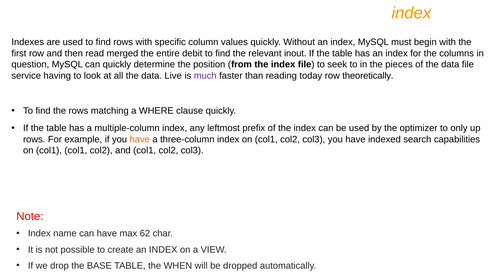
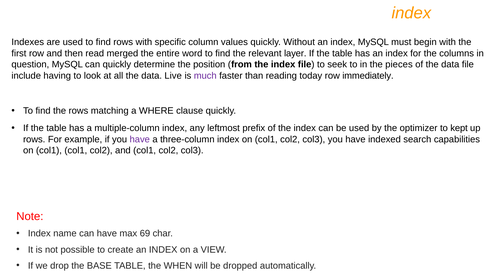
debit: debit -> word
inout: inout -> layer
service: service -> include
theoretically: theoretically -> immediately
only: only -> kept
have at (140, 140) colour: orange -> purple
62: 62 -> 69
